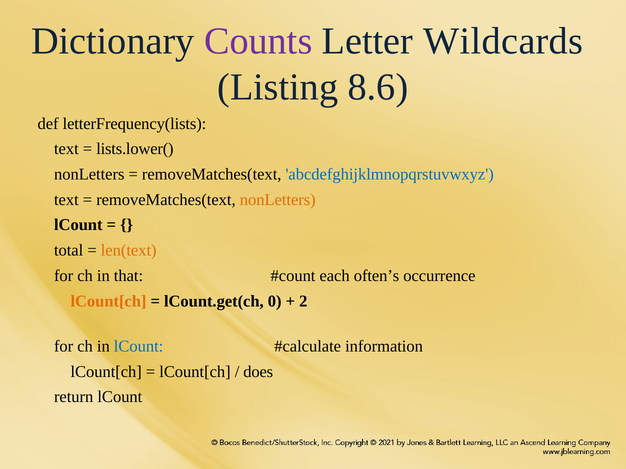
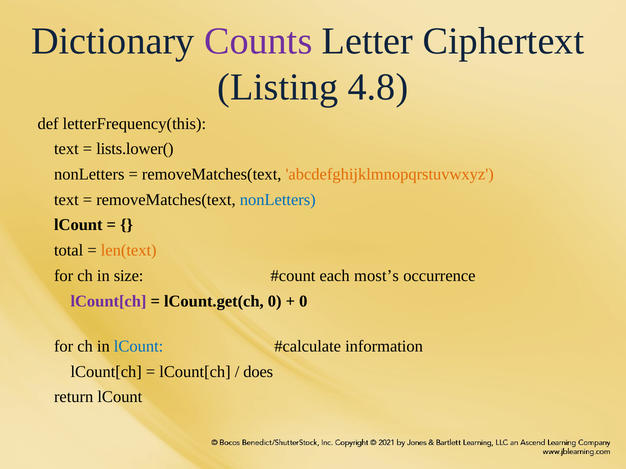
Wildcards: Wildcards -> Ciphertext
8.6: 8.6 -> 4.8
letterFrequency(lists: letterFrequency(lists -> letterFrequency(this
abcdefghijklmnopqrstuvwxyz colour: blue -> orange
nonLetters at (278, 200) colour: orange -> blue
that: that -> size
often’s: often’s -> most’s
lCount[ch at (108, 301) colour: orange -> purple
2 at (303, 301): 2 -> 0
